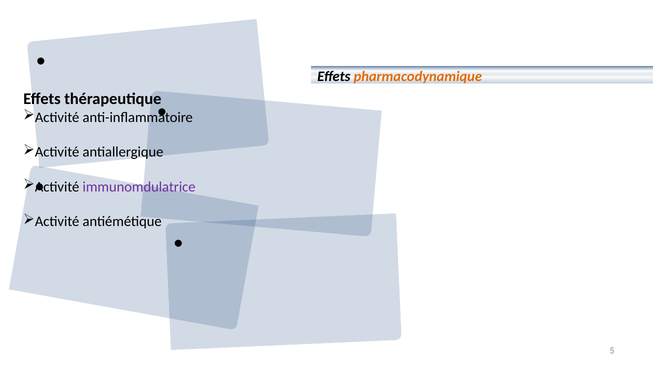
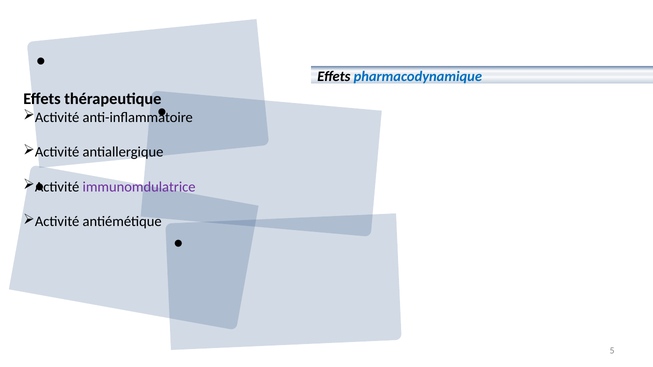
pharmacodynamique colour: orange -> blue
